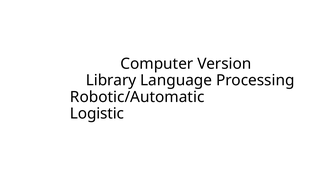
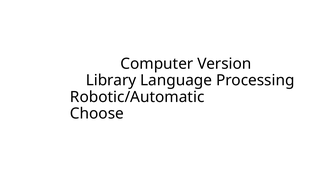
Logistic: Logistic -> Choose
